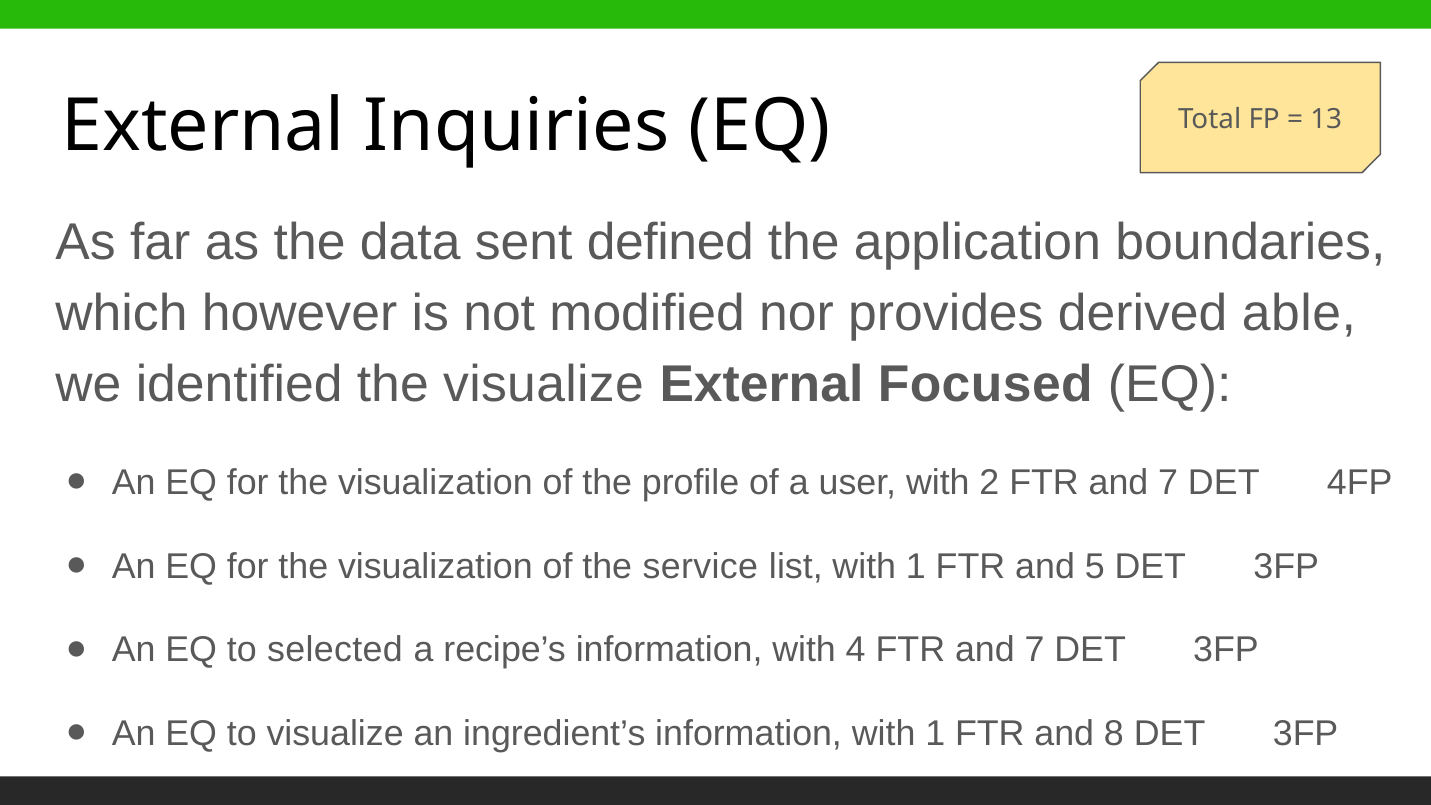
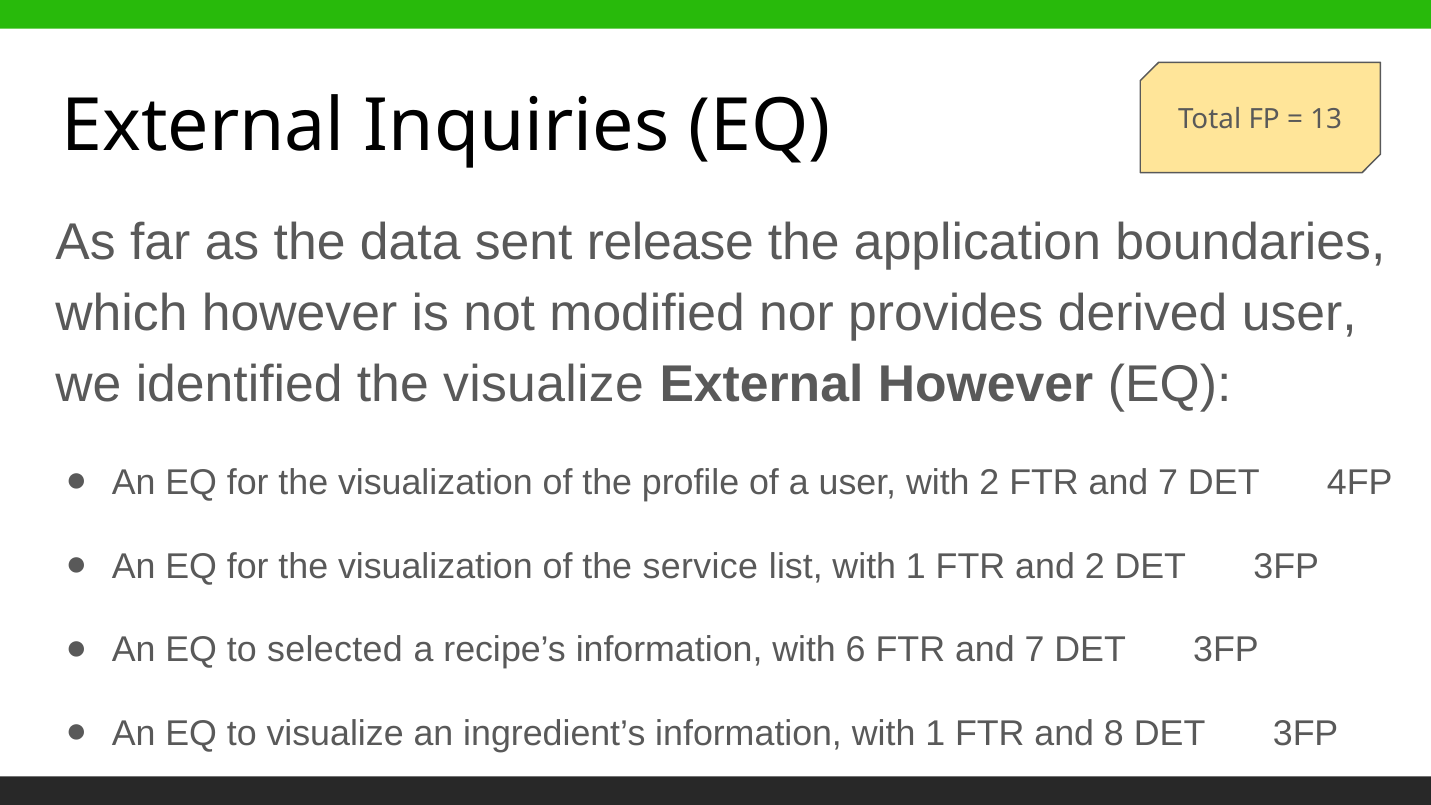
defined: defined -> release
derived able: able -> user
External Focused: Focused -> However
and 5: 5 -> 2
4: 4 -> 6
